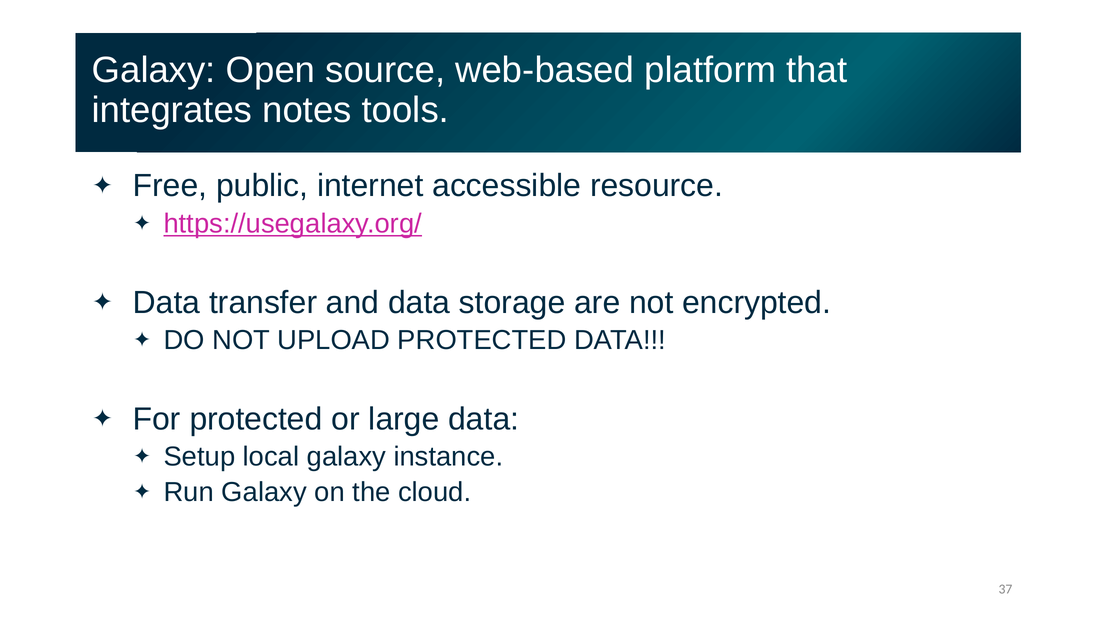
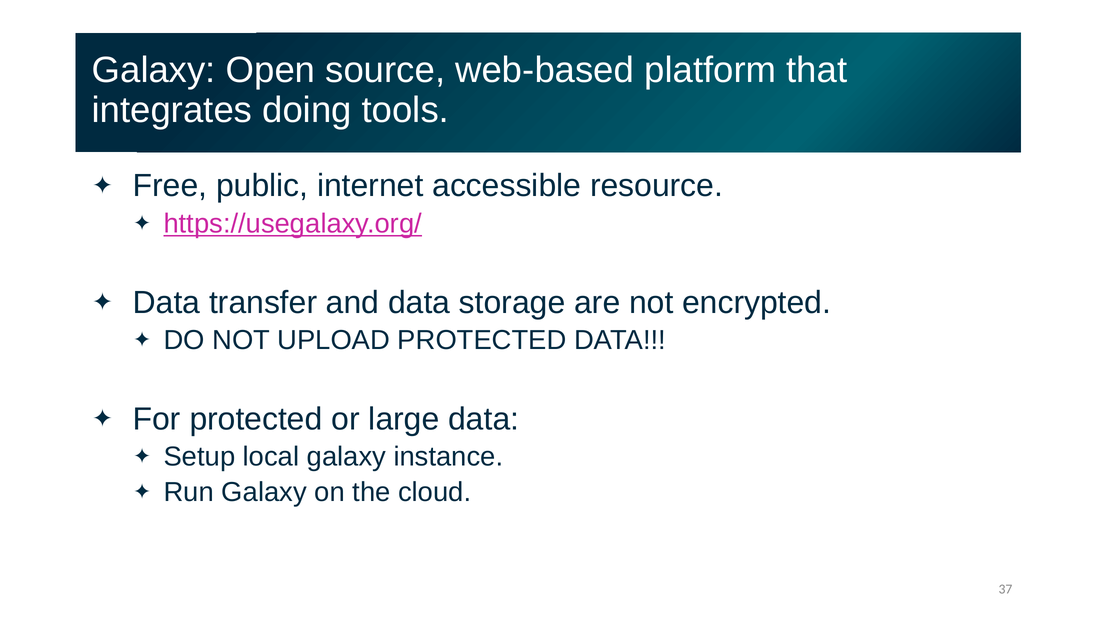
notes: notes -> doing
